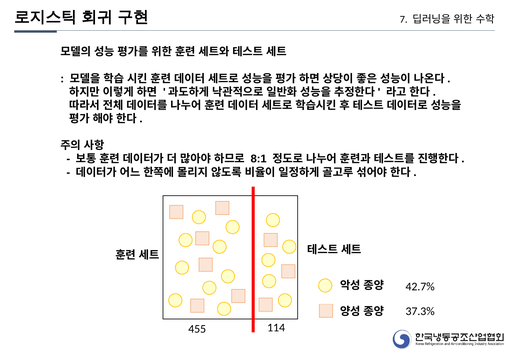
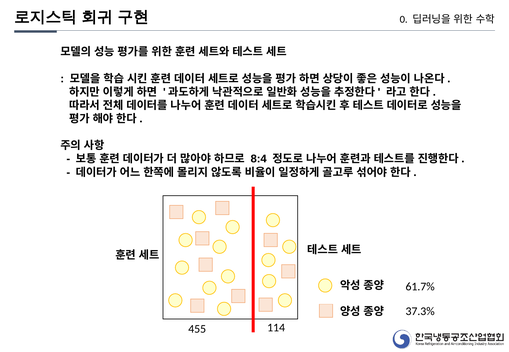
7: 7 -> 0
8:1: 8:1 -> 8:4
42.7%: 42.7% -> 61.7%
